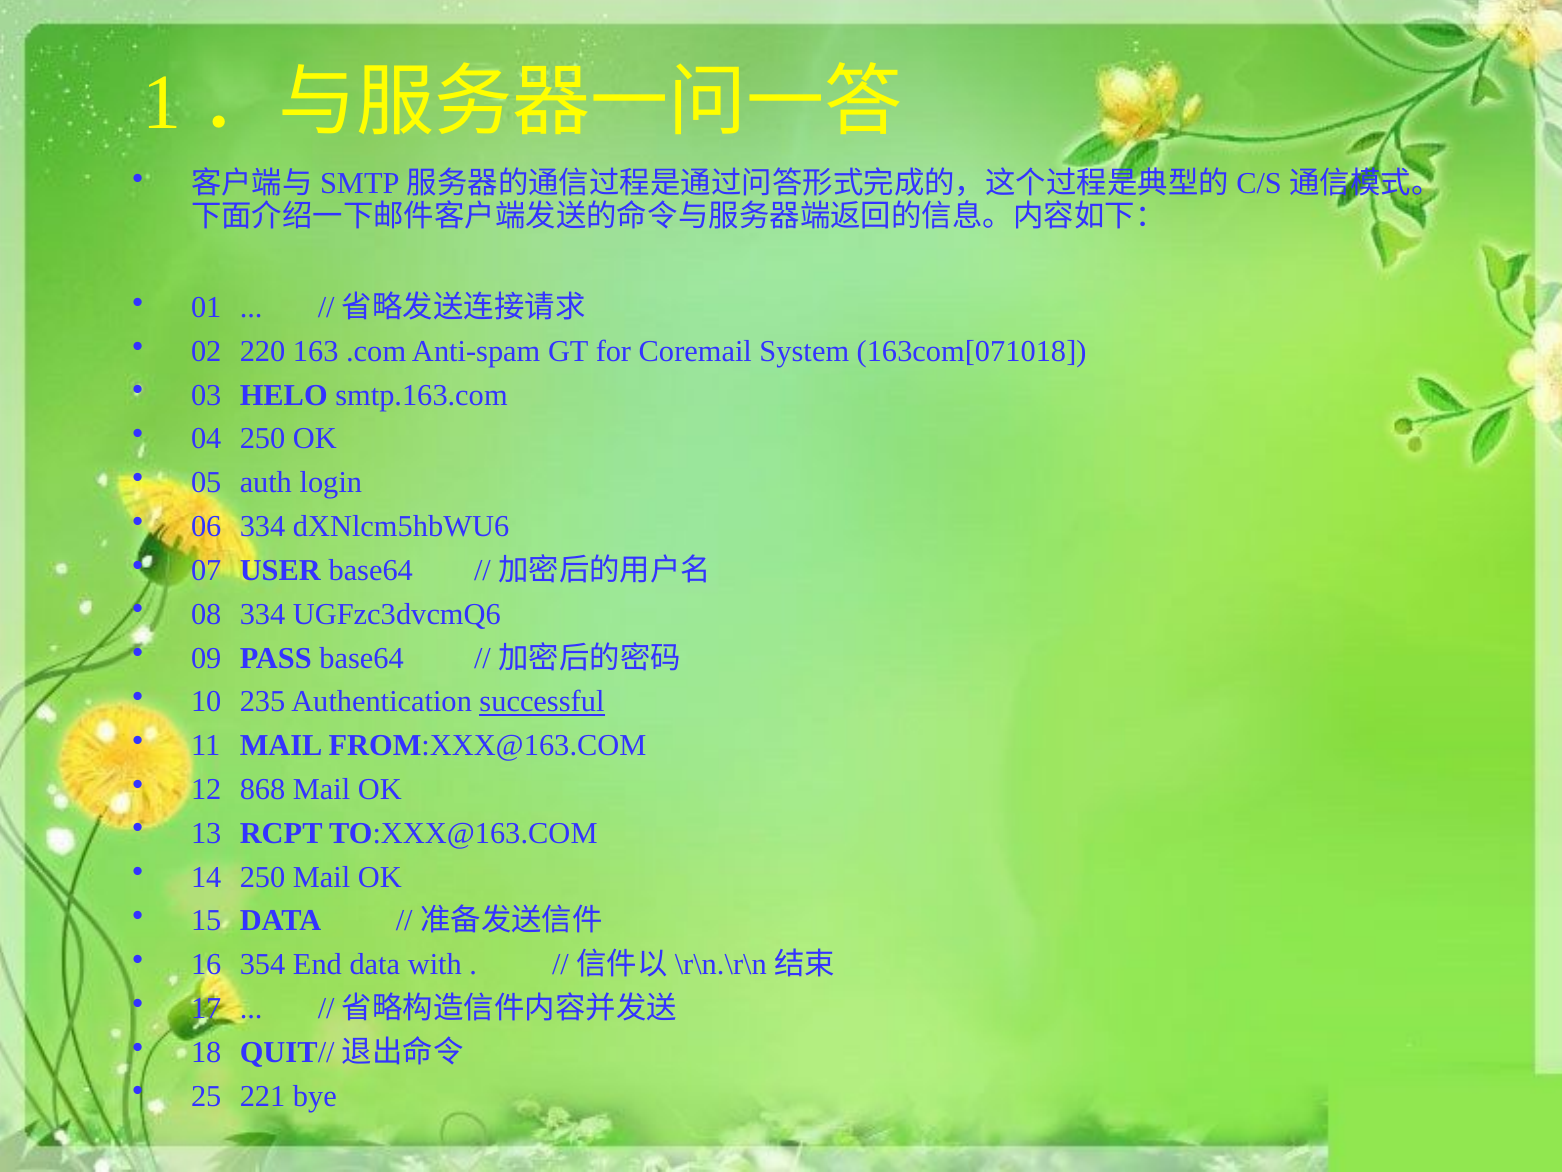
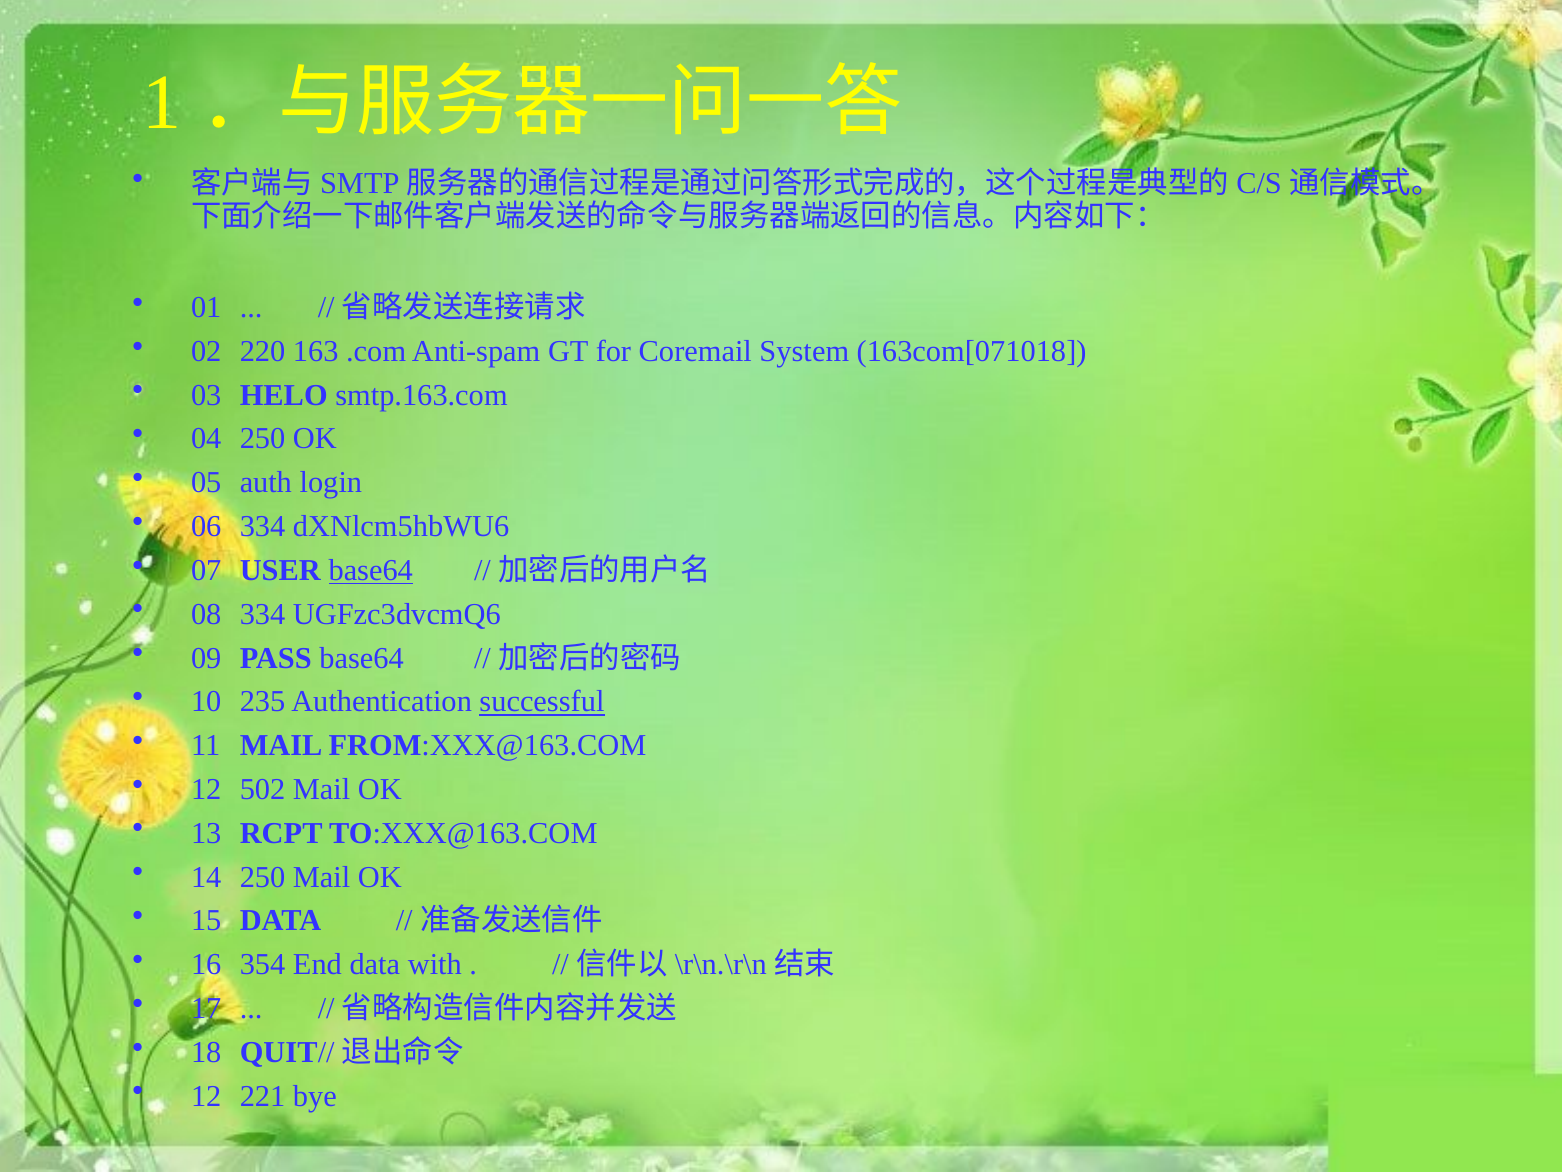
base64 at (371, 570) underline: none -> present
868: 868 -> 502
25 at (206, 1096): 25 -> 12
